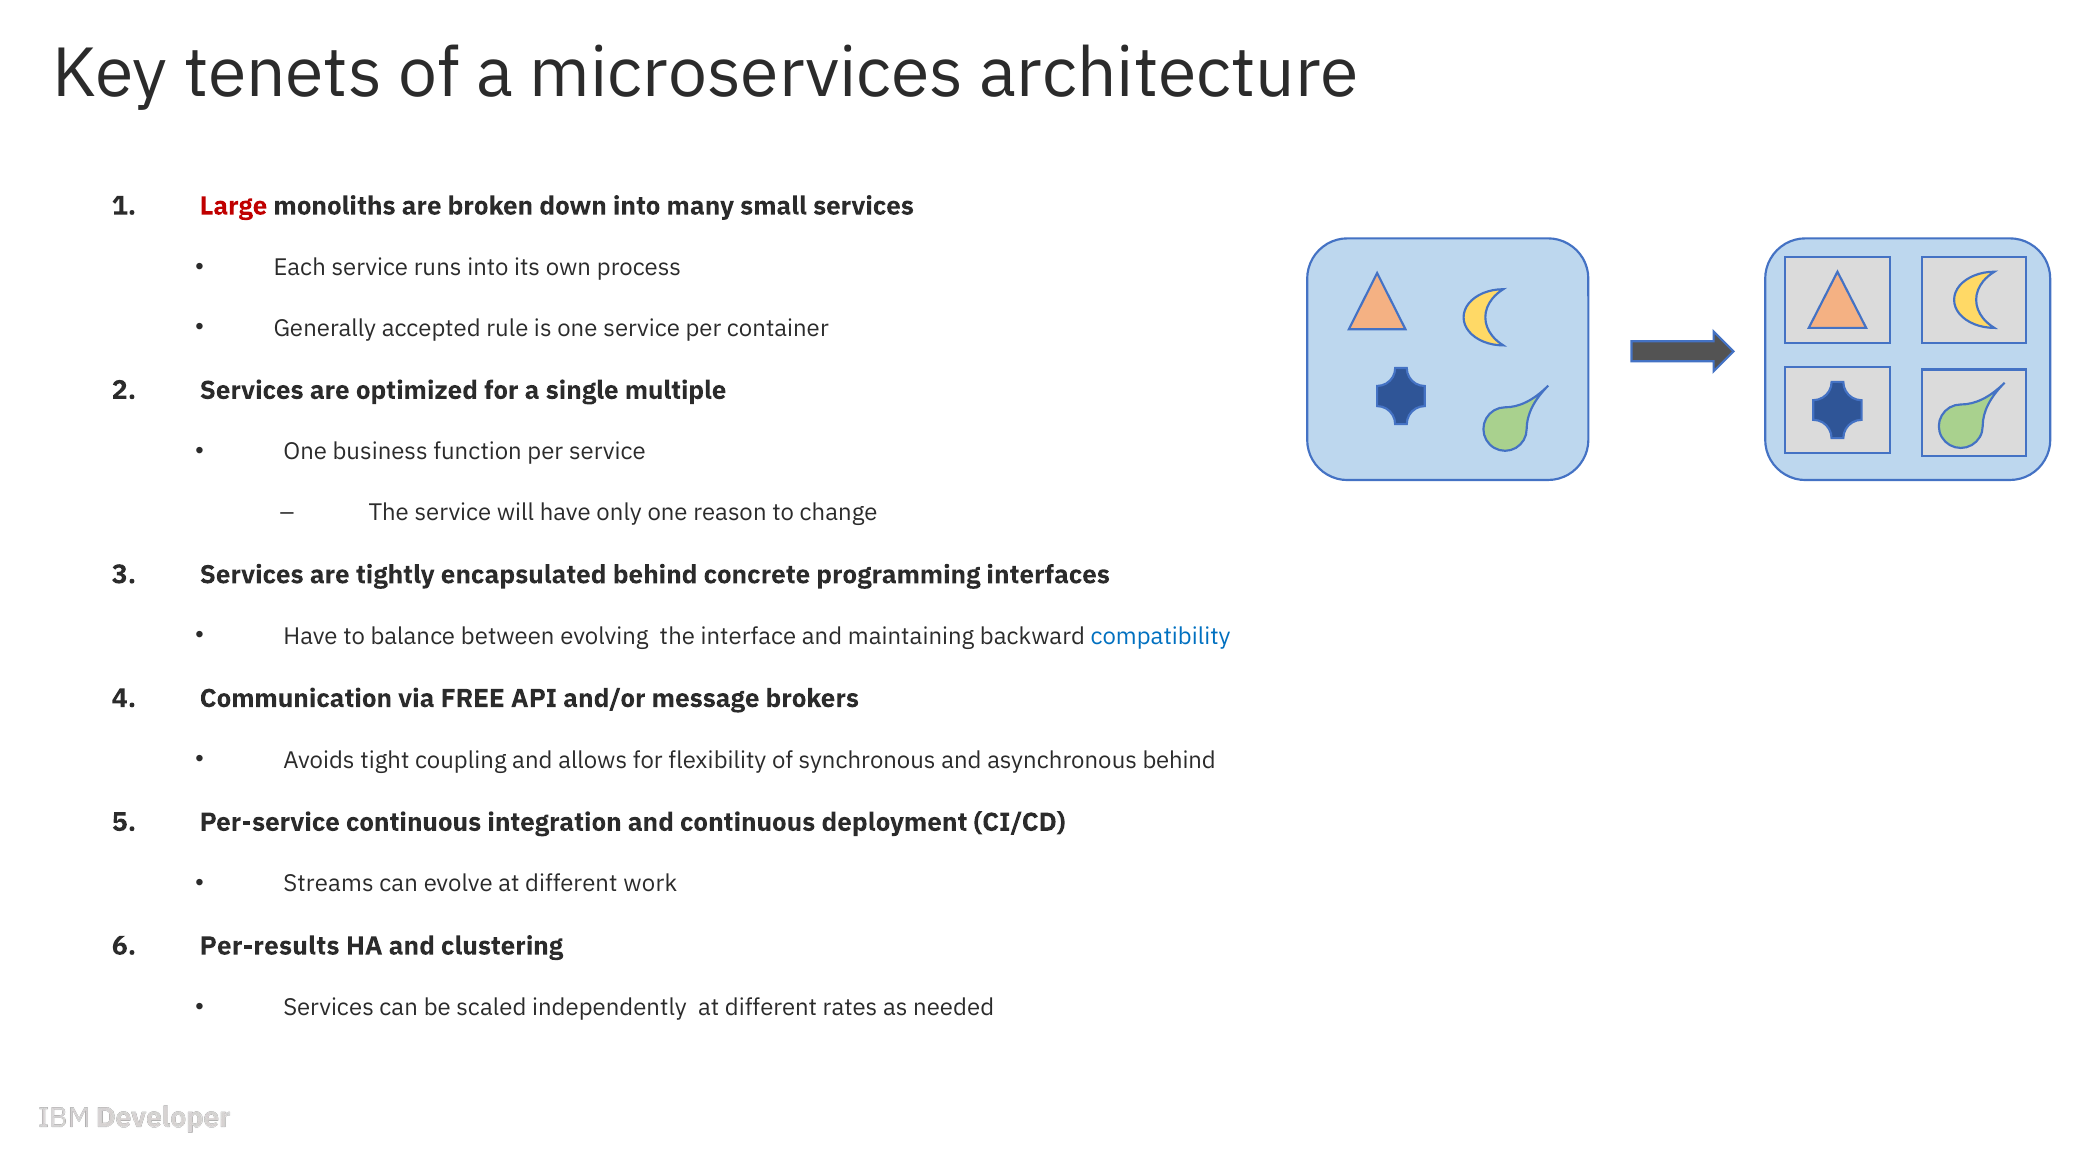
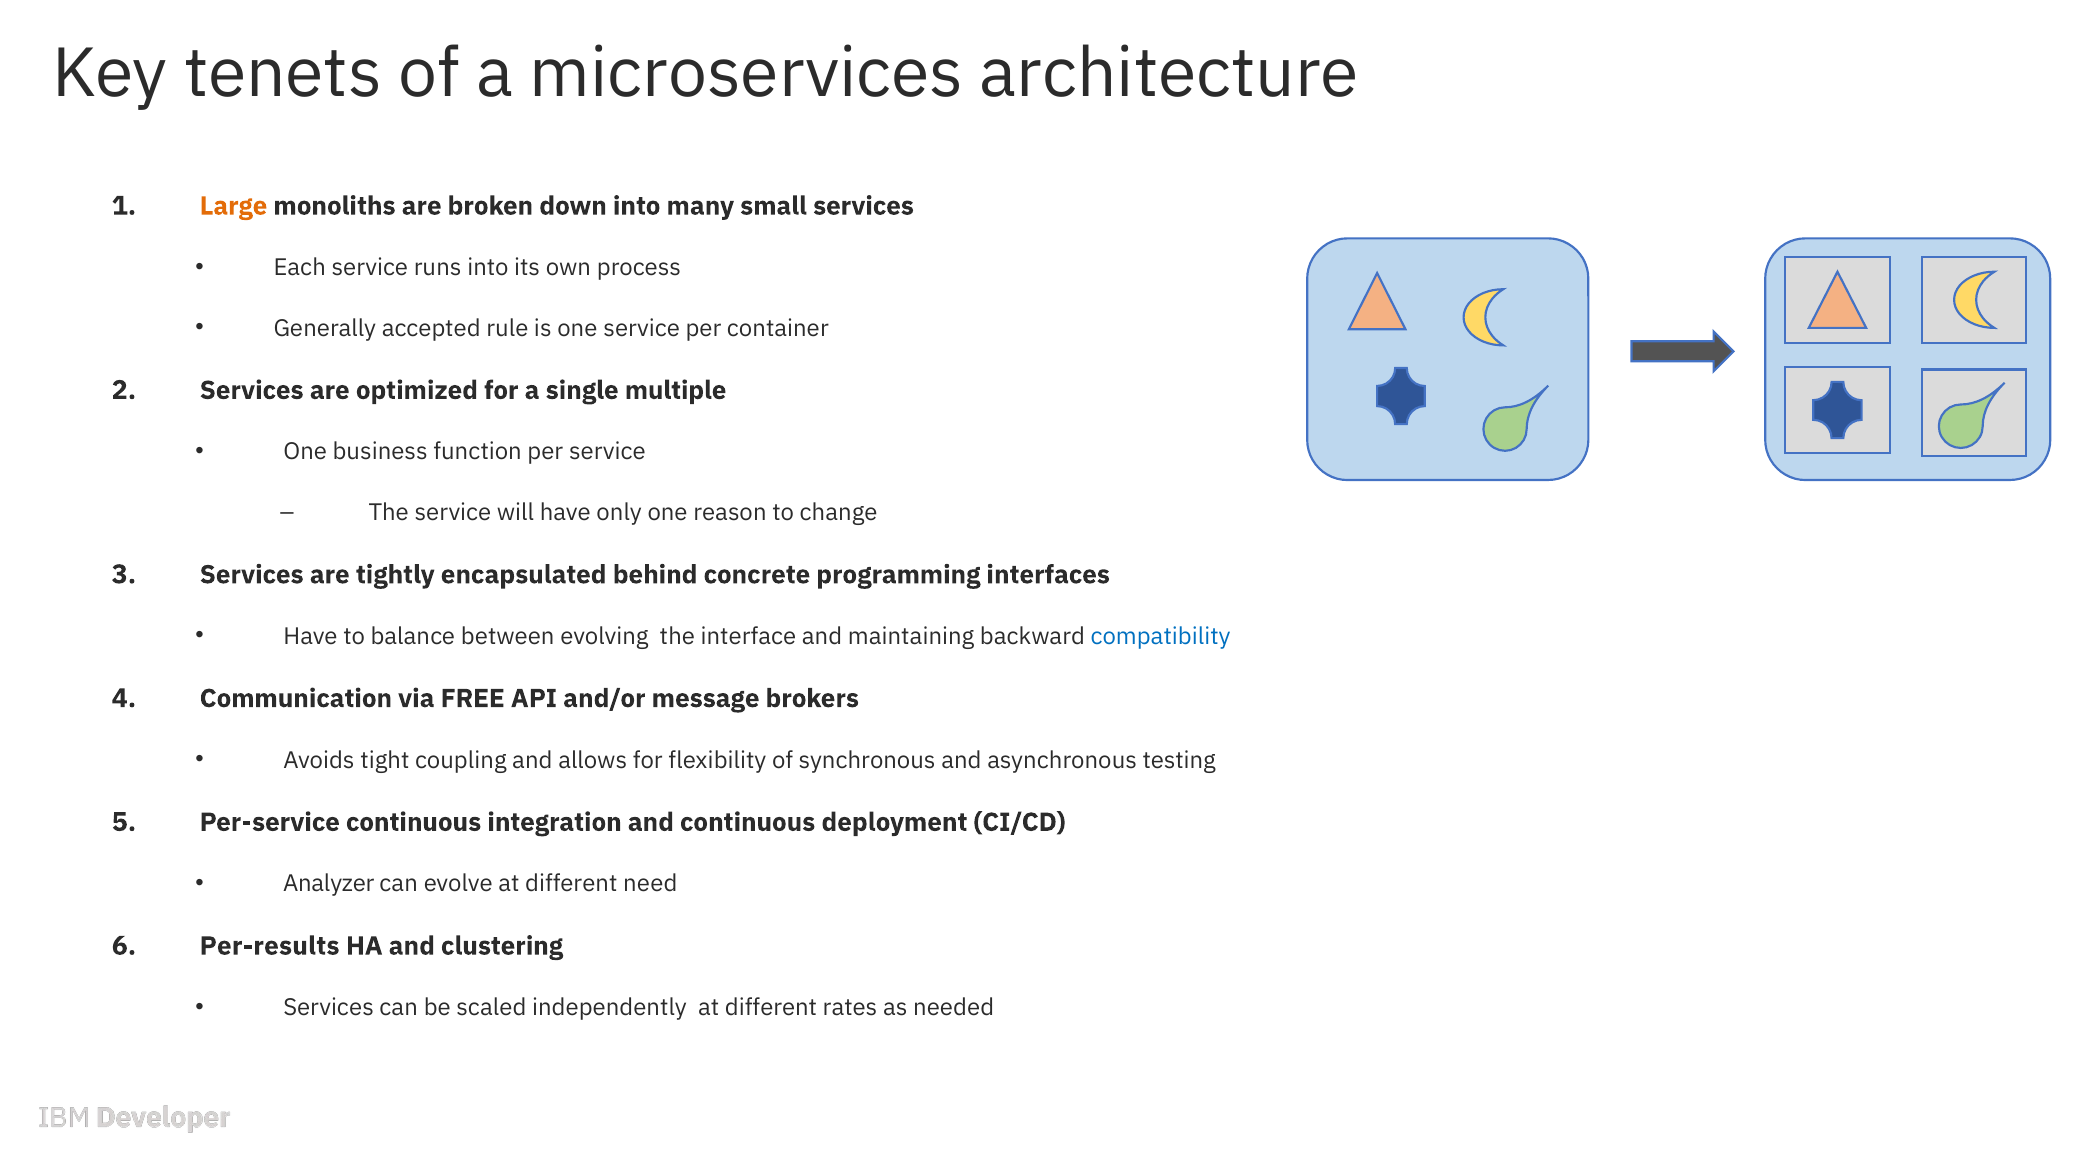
Large colour: red -> orange
asynchronous behind: behind -> testing
Streams: Streams -> Analyzer
work: work -> need
